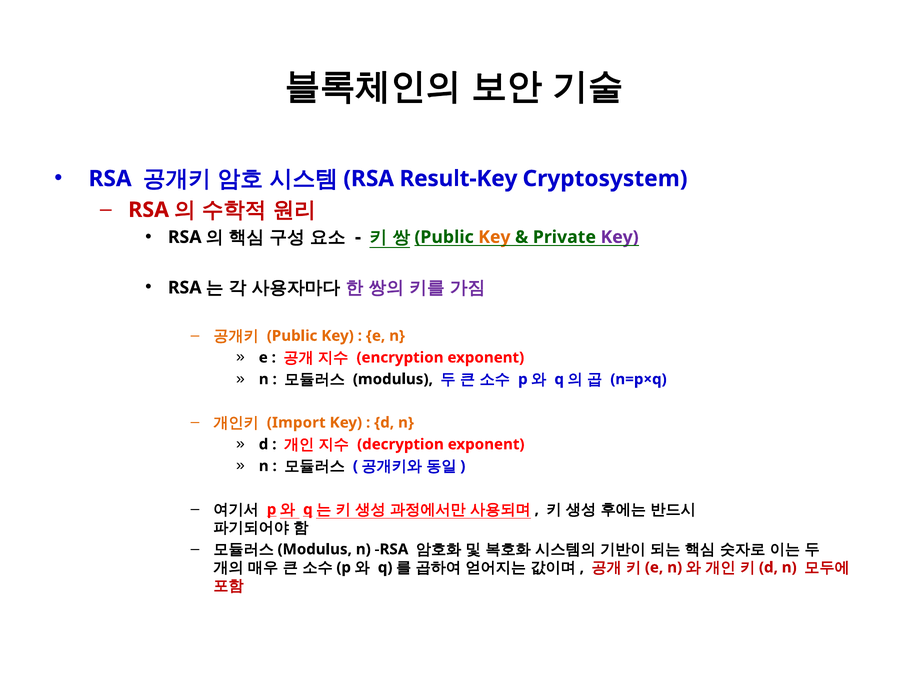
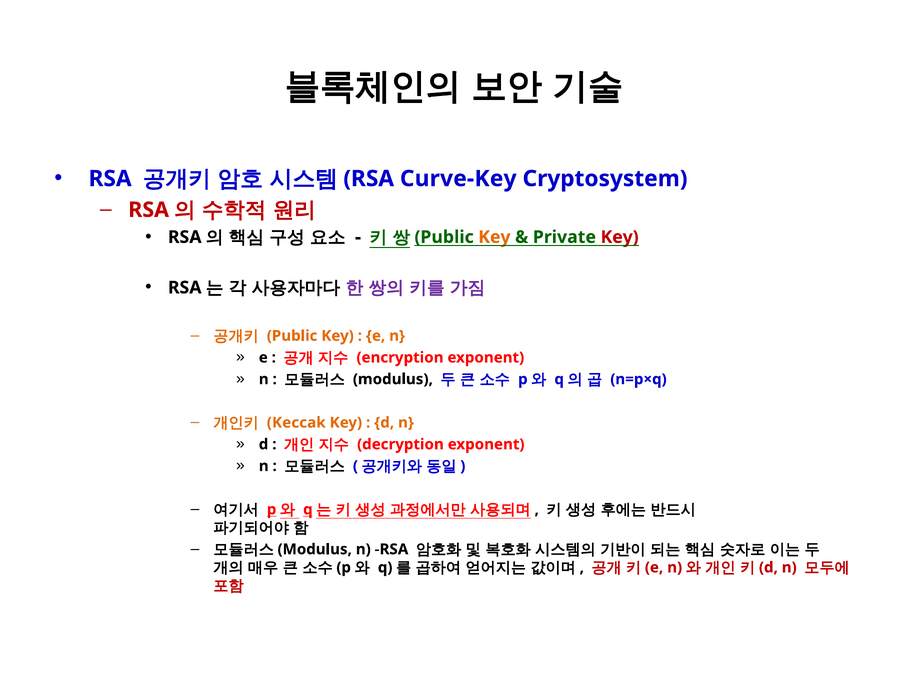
Result-Key: Result-Key -> Curve-Key
Key at (620, 237) colour: purple -> red
Import: Import -> Keccak
